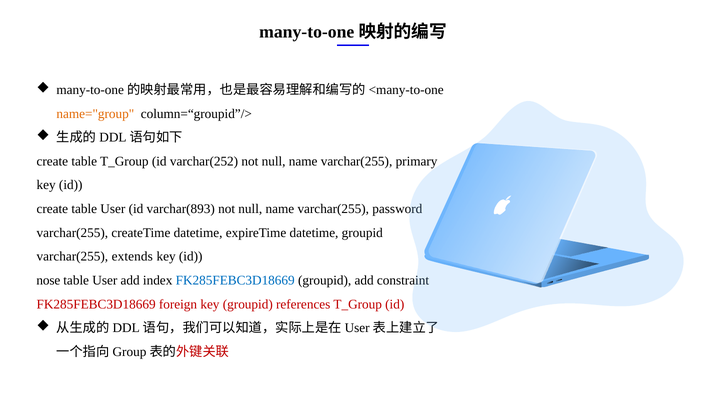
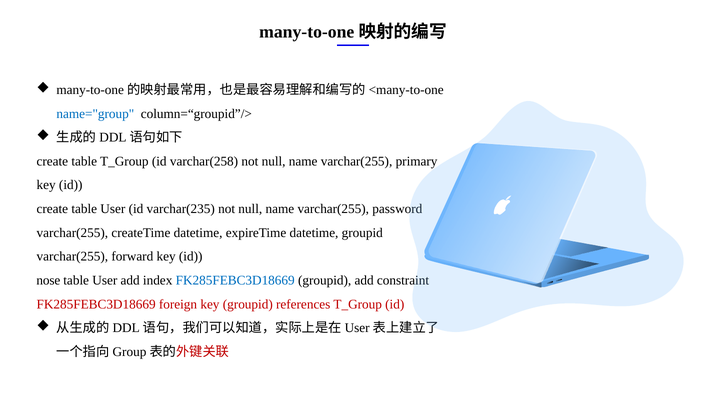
name="group colour: orange -> blue
varchar(252: varchar(252 -> varchar(258
varchar(893: varchar(893 -> varchar(235
extends: extends -> forward
